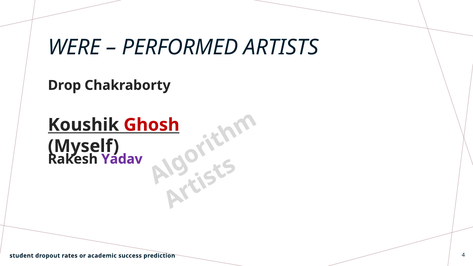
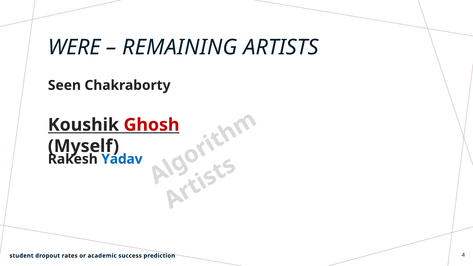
PERFORMED: PERFORMED -> REMAINING
Drop: Drop -> Seen
Yadav colour: purple -> blue
